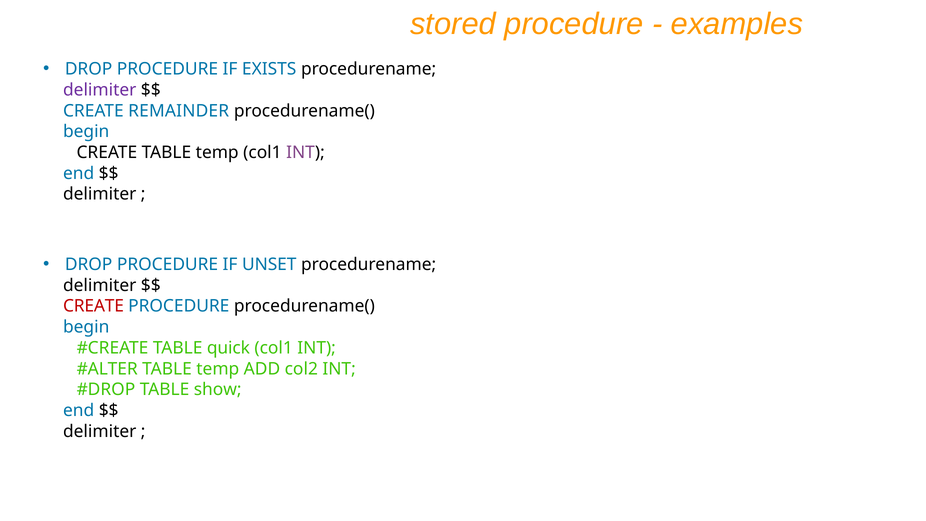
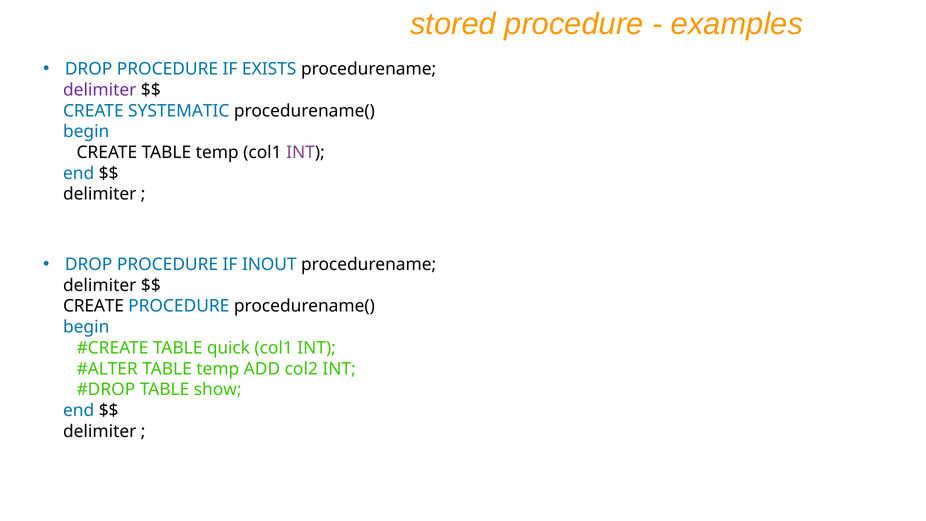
REMAINDER: REMAINDER -> SYSTEMATIC
UNSET: UNSET -> INOUT
CREATE at (93, 306) colour: red -> black
